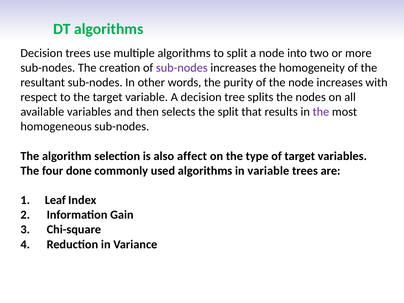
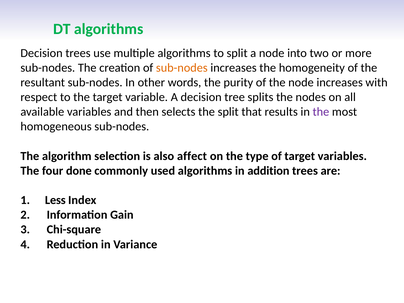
sub-nodes at (182, 68) colour: purple -> orange
in variable: variable -> addition
Leaf: Leaf -> Less
